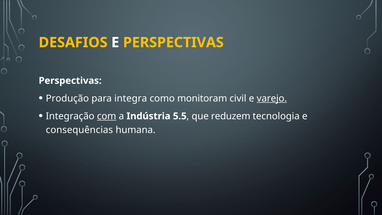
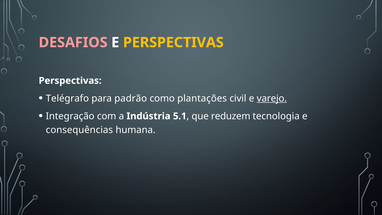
DESAFIOS colour: yellow -> pink
Produção: Produção -> Telégrafo
integra: integra -> padrão
monitoram: monitoram -> plantações
com underline: present -> none
5.5: 5.5 -> 5.1
